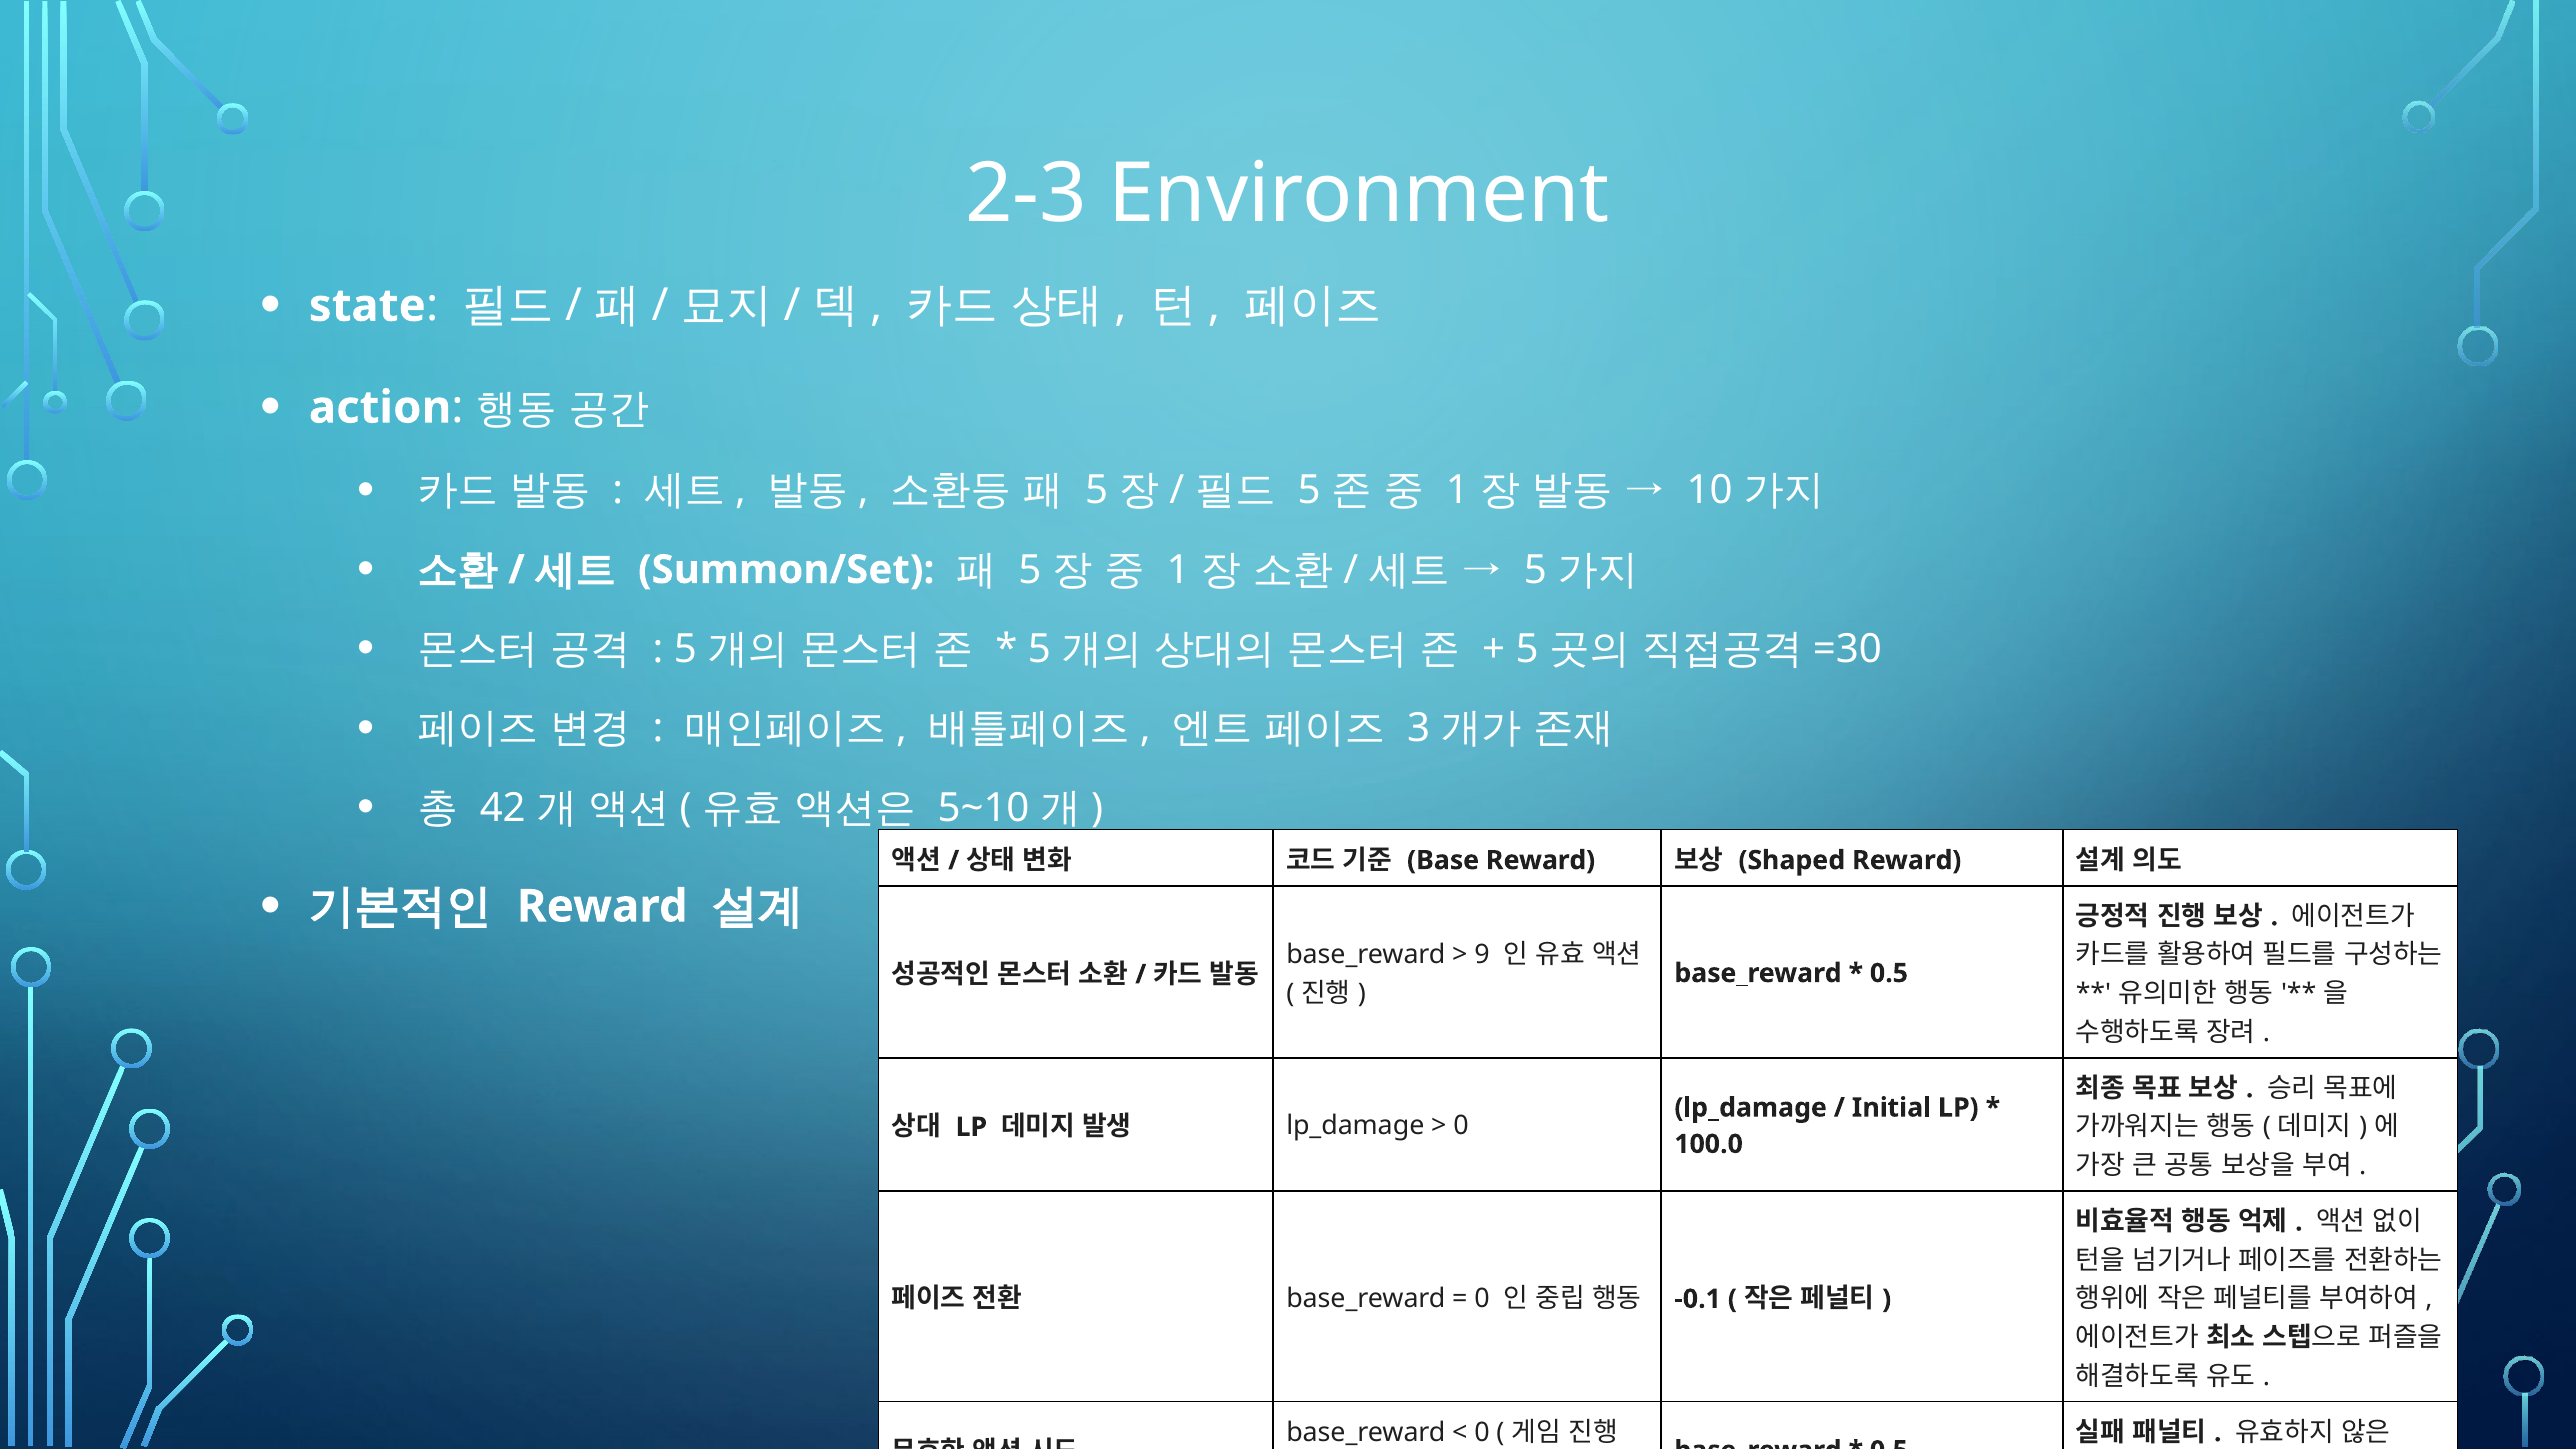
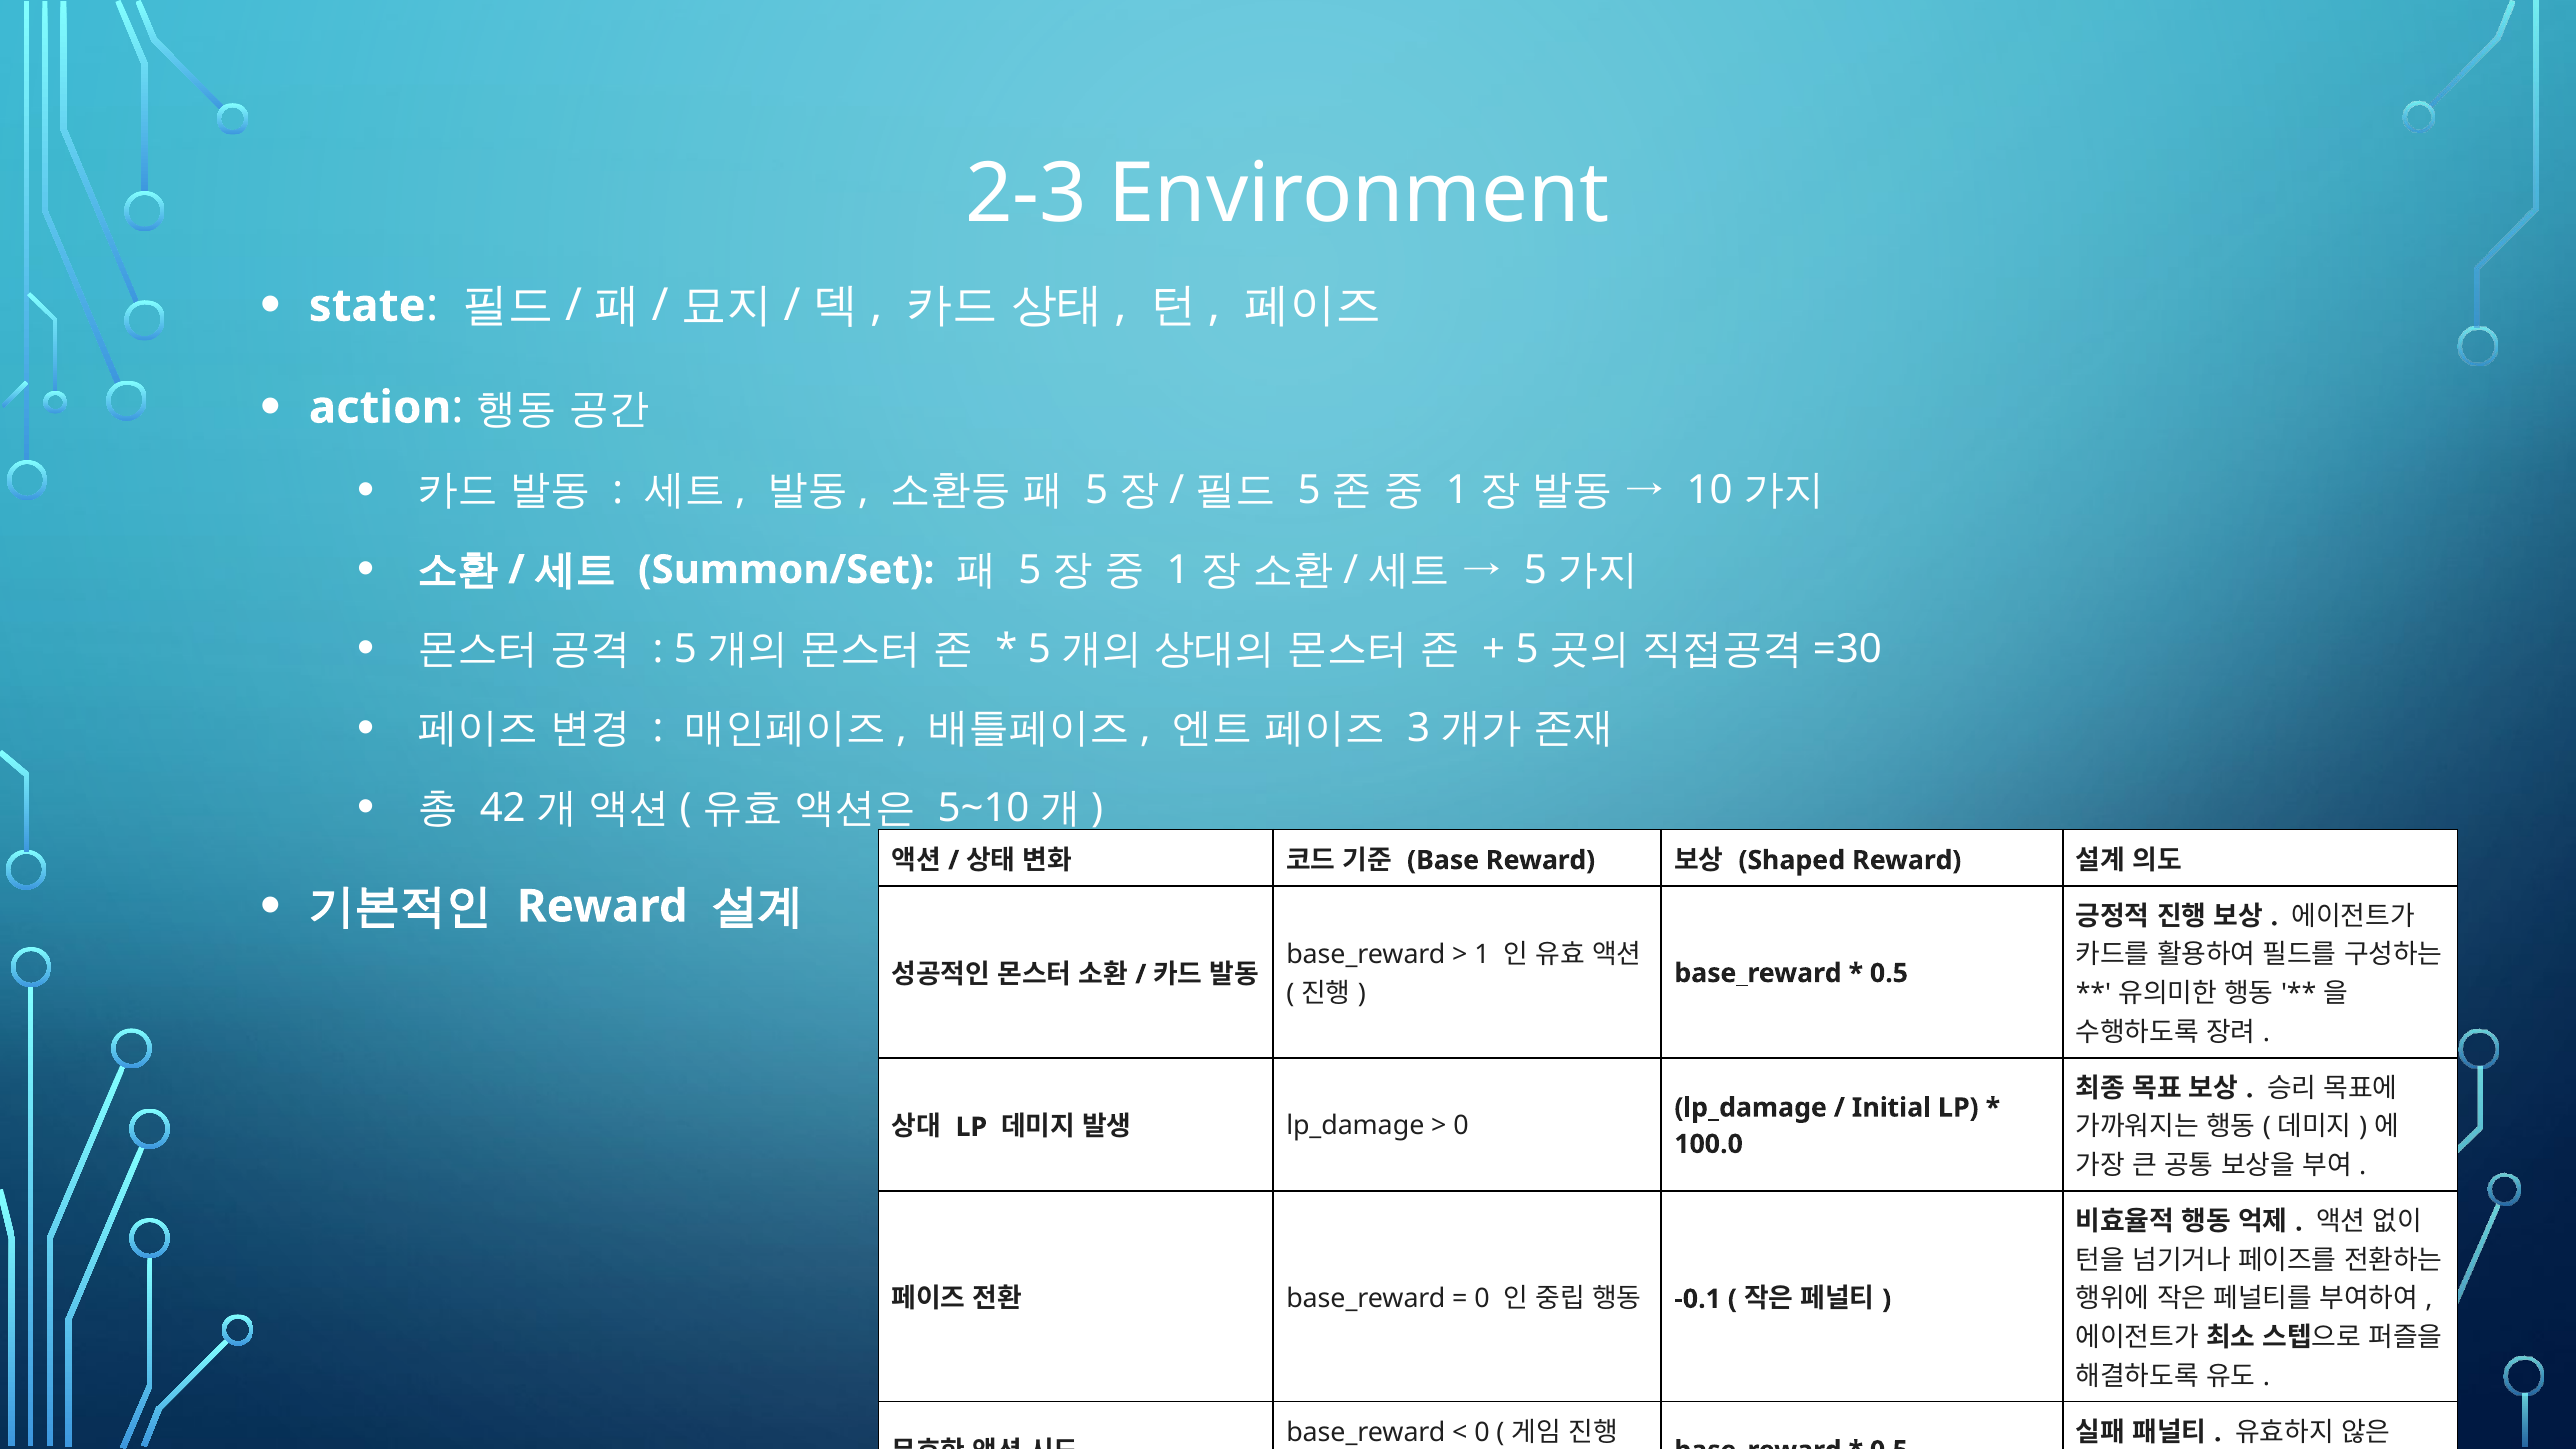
9 at (1482, 955): 9 -> 1
